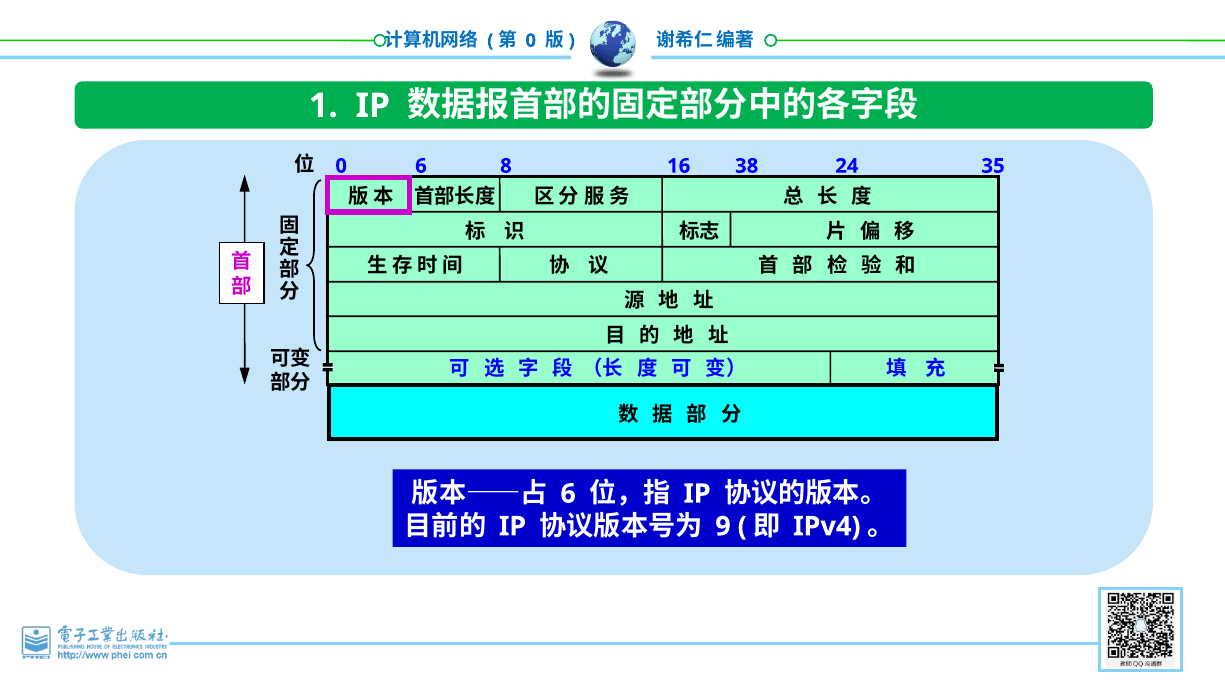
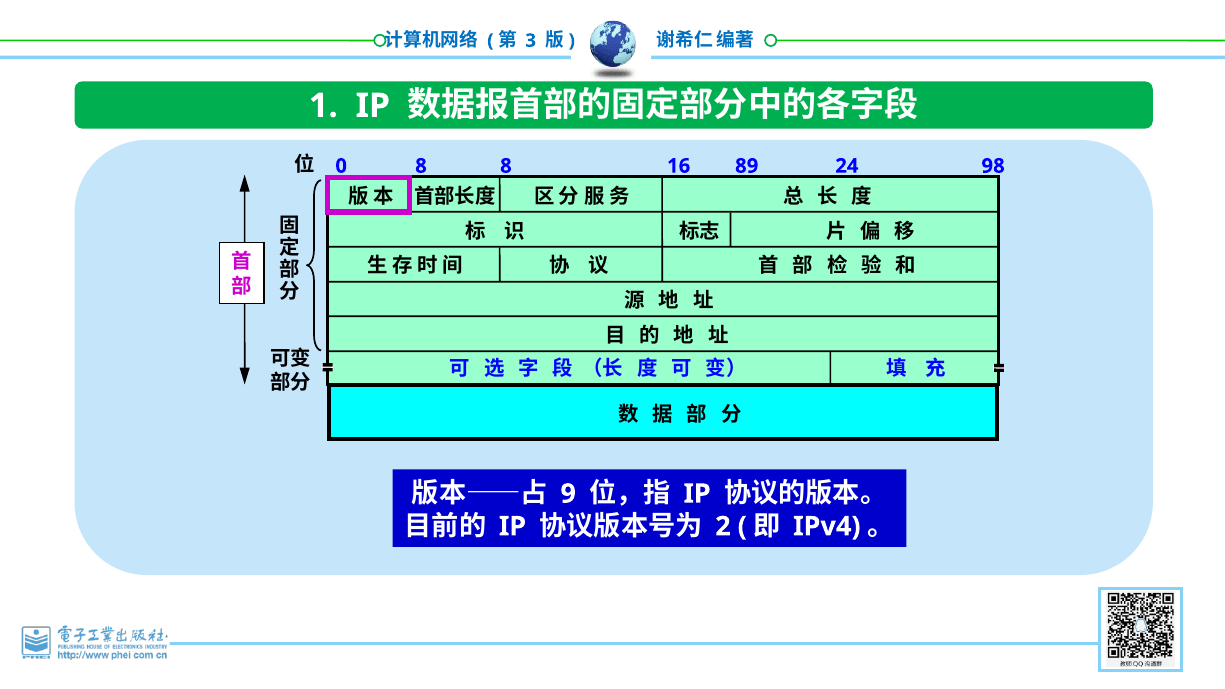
0 at (531, 41): 0 -> 3
6 at (421, 166): 6 -> 8
38: 38 -> 89
35: 35 -> 98
6 at (568, 494): 6 -> 9
9: 9 -> 2
